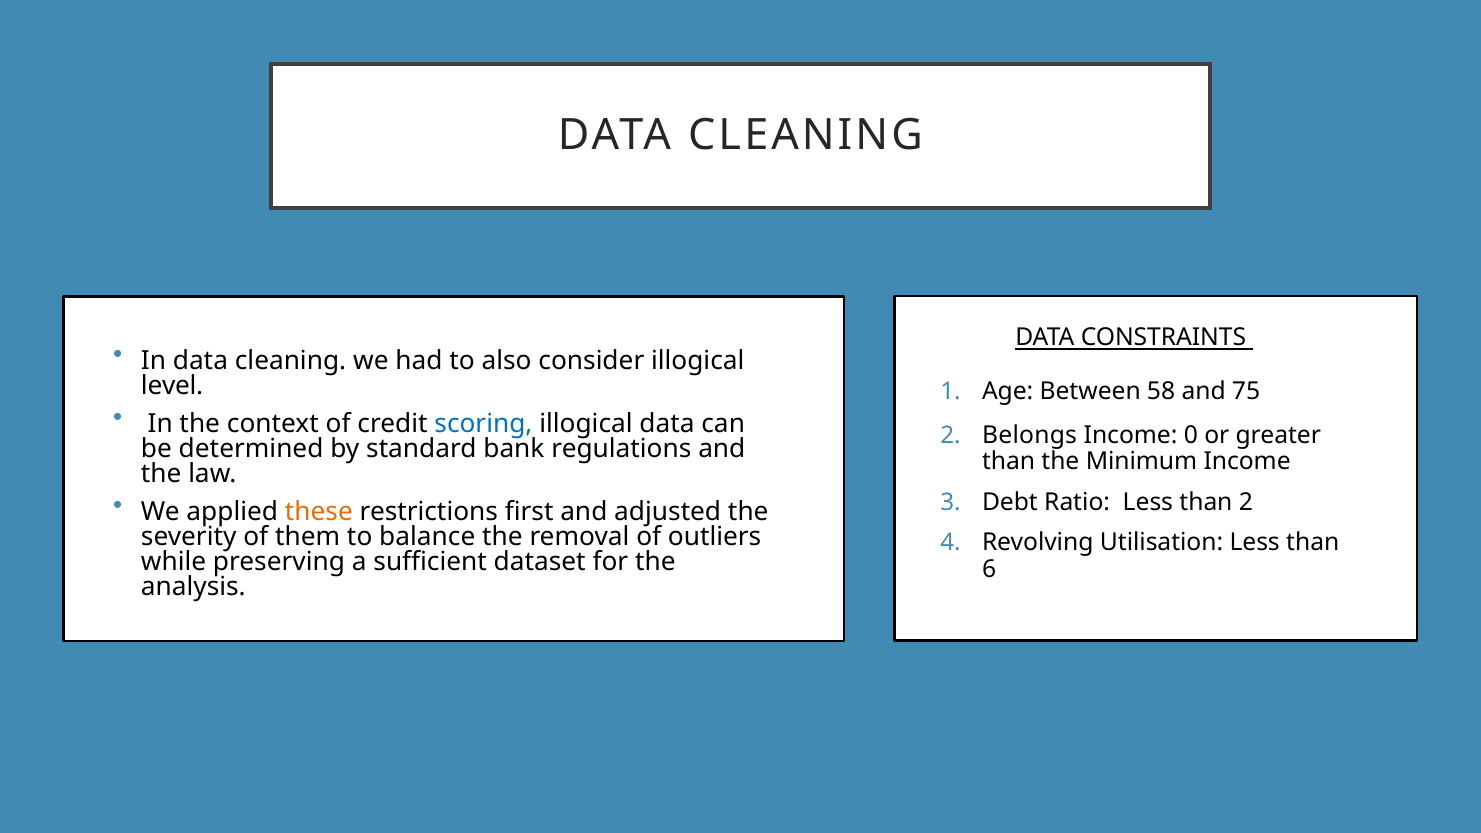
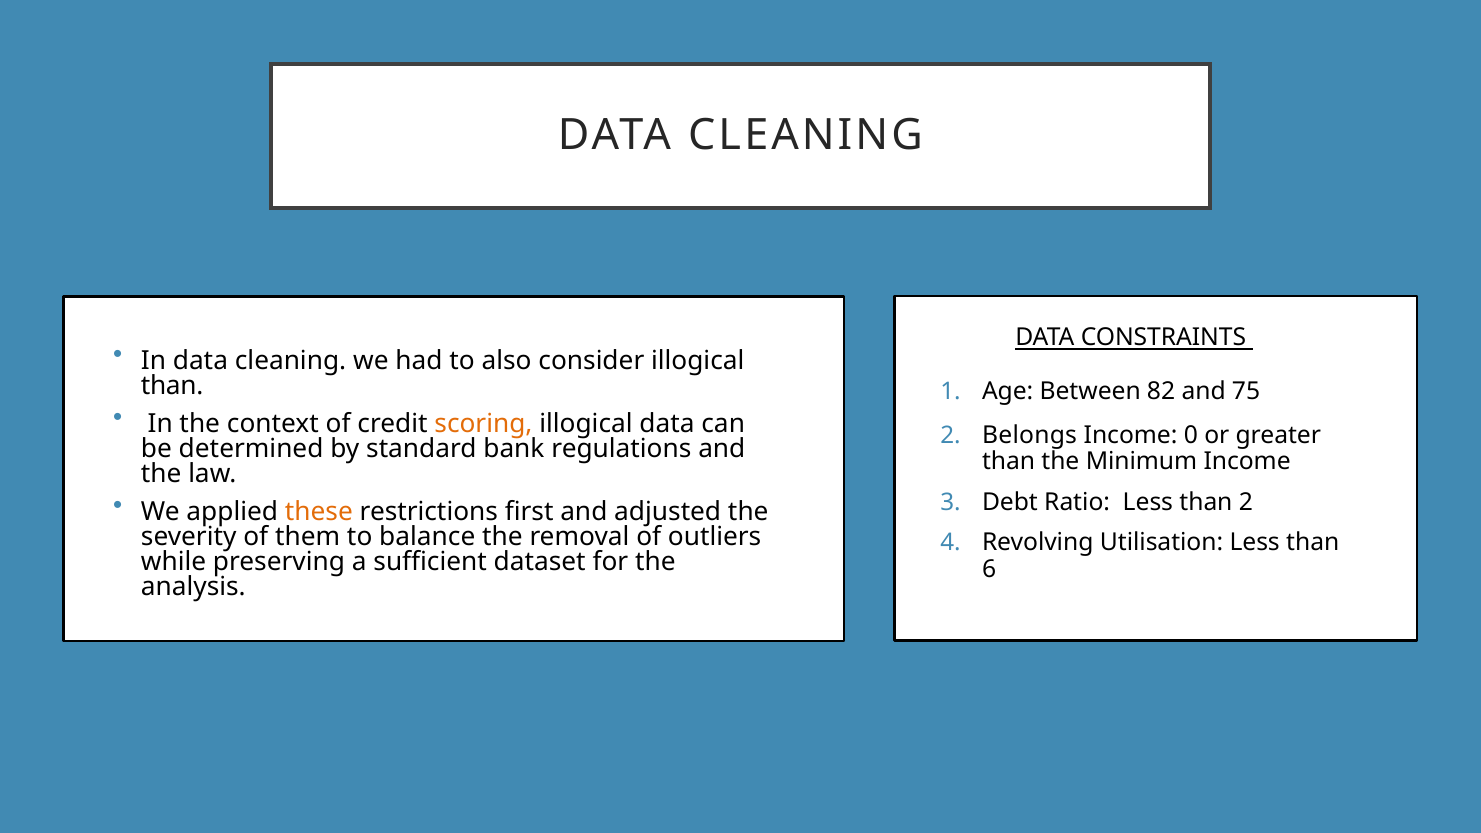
level at (172, 386): level -> than
58: 58 -> 82
scoring colour: blue -> orange
